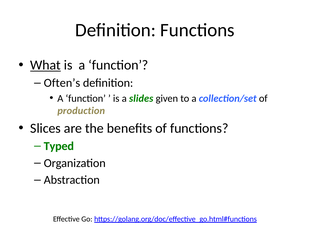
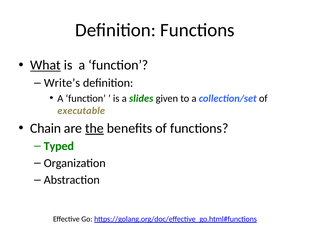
Often’s: Often’s -> Write’s
production: production -> executable
Slices: Slices -> Chain
the underline: none -> present
